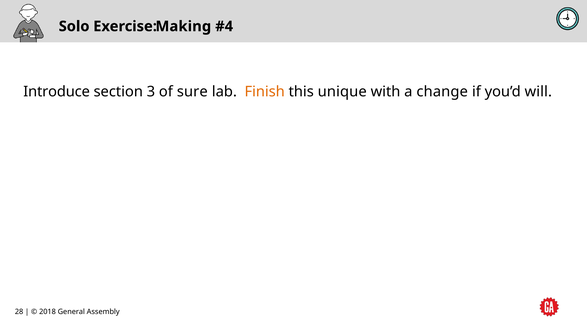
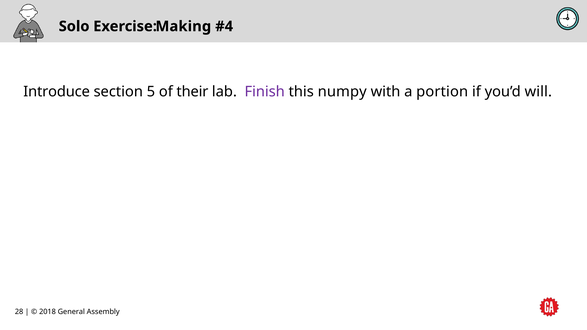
3: 3 -> 5
sure: sure -> their
Finish colour: orange -> purple
unique: unique -> numpy
change: change -> portion
